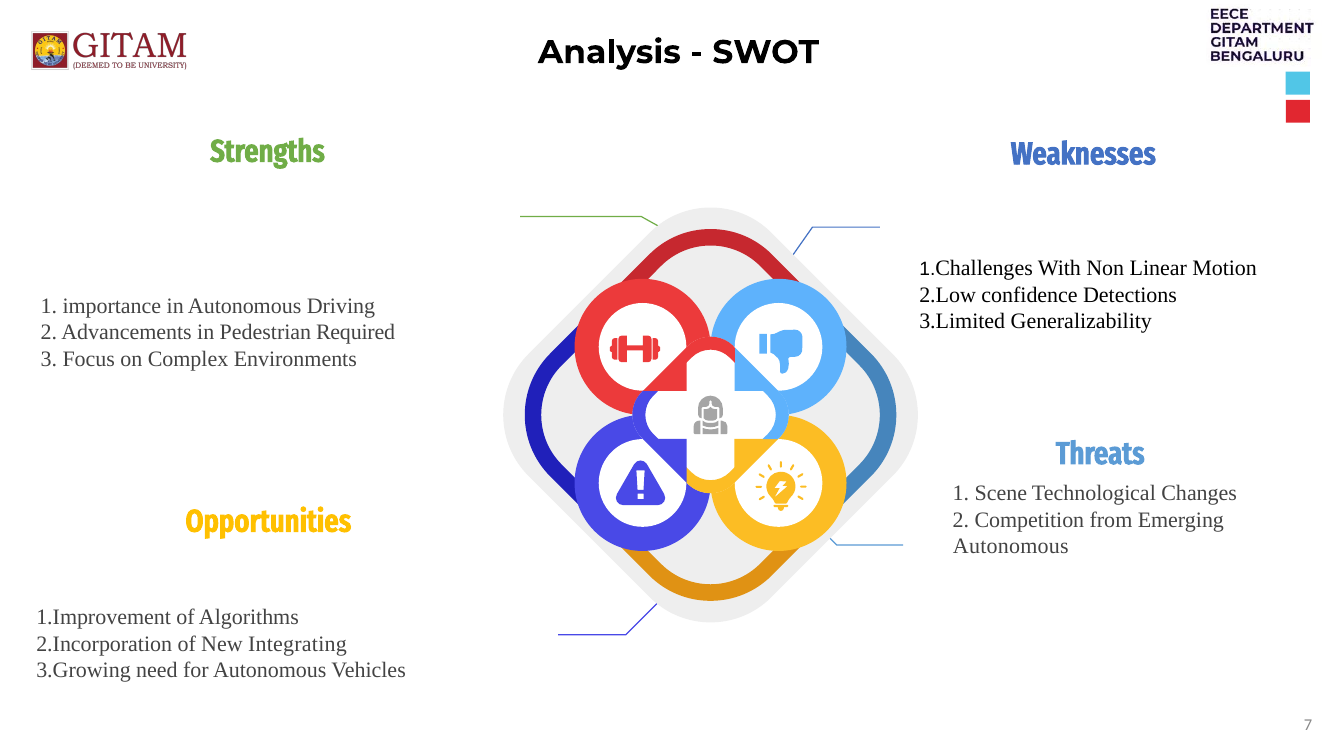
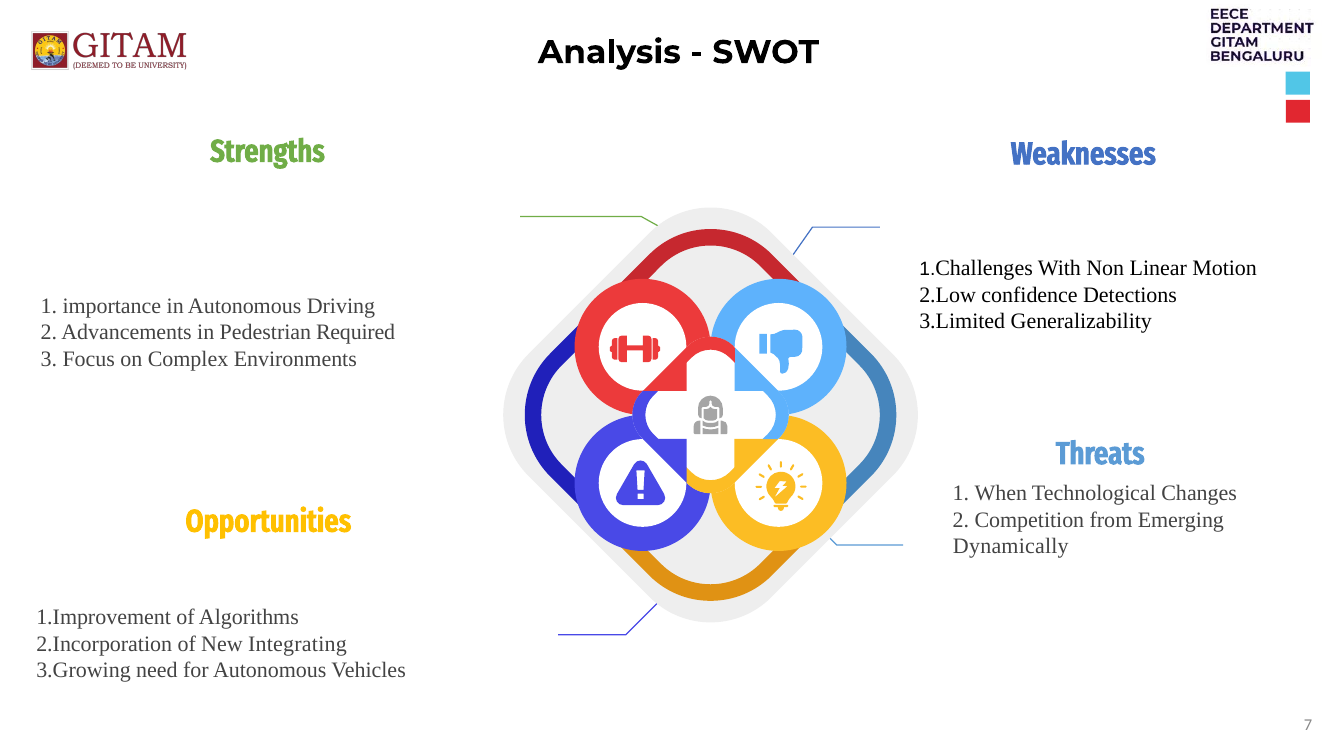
Scene: Scene -> When
Autonomous at (1011, 546): Autonomous -> Dynamically
